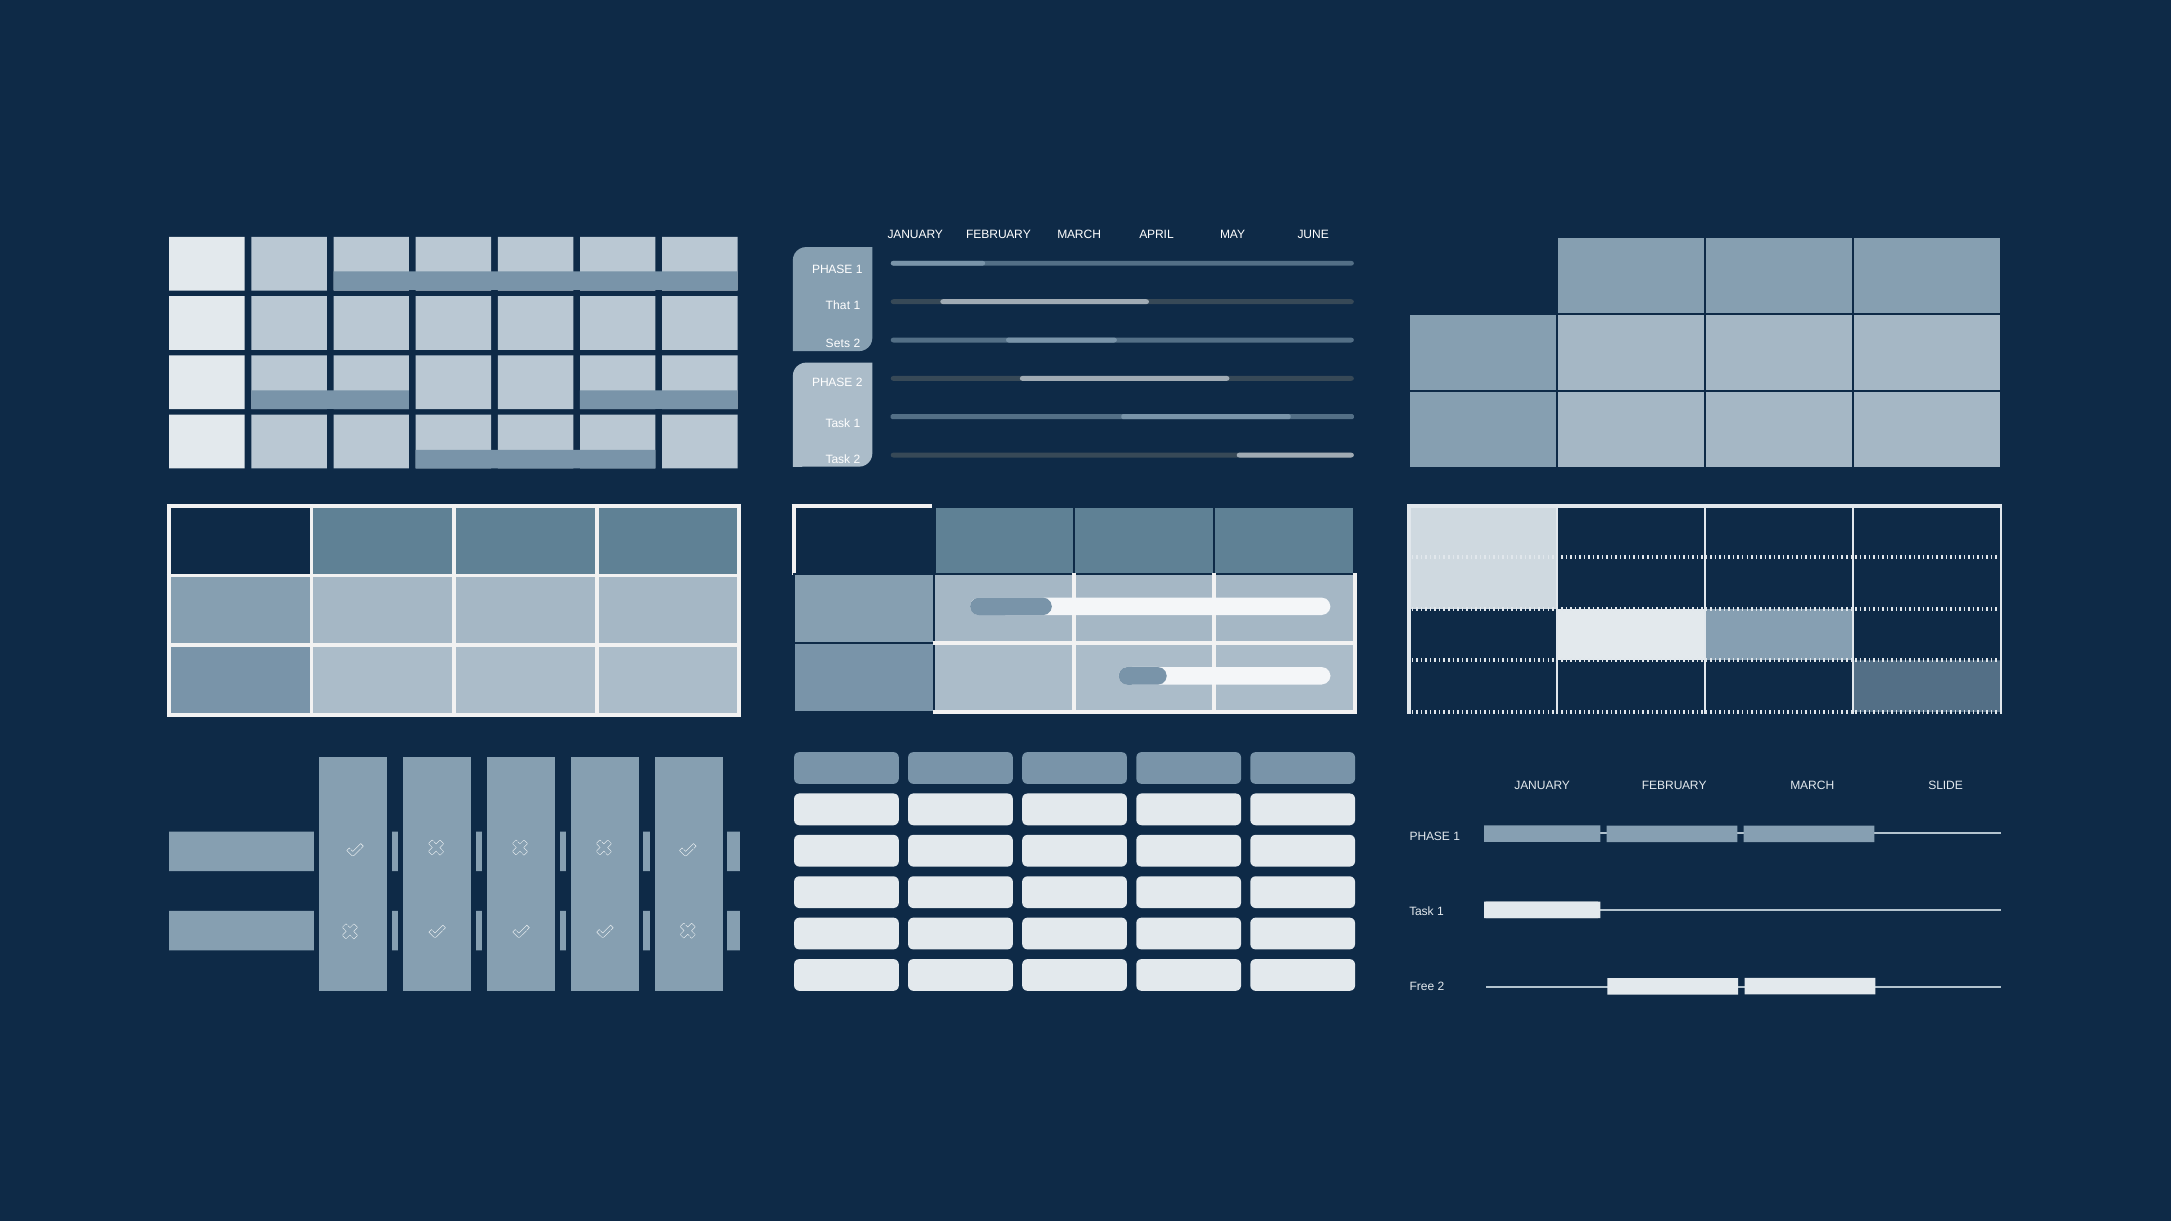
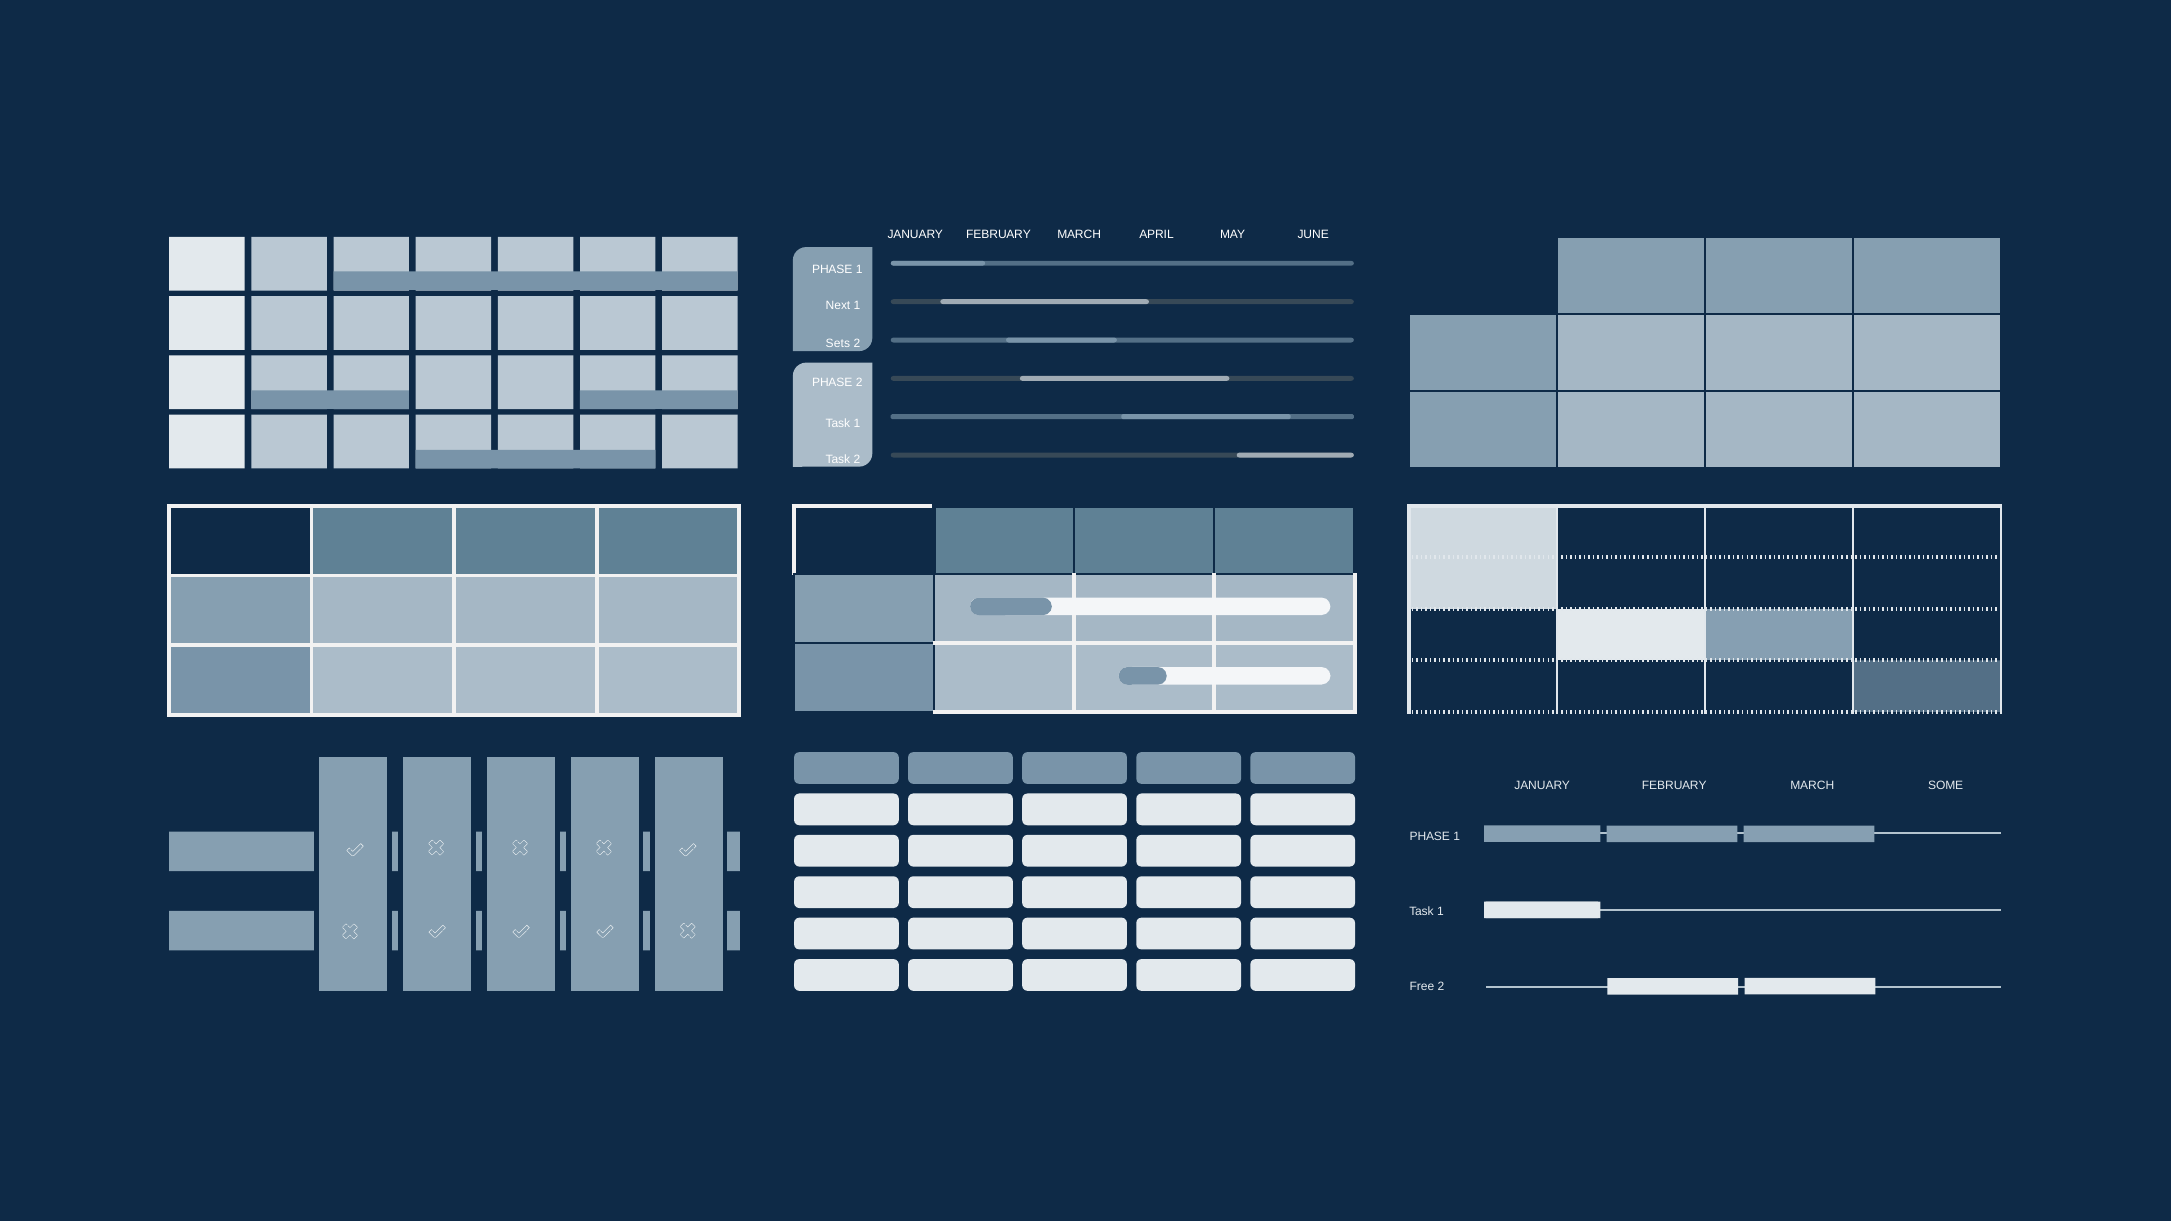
That: That -> Next
SLIDE: SLIDE -> SOME
